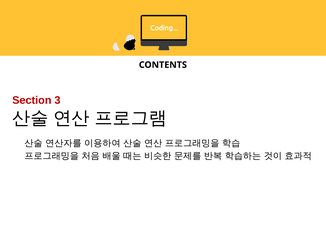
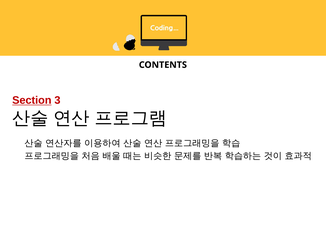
Section underline: none -> present
